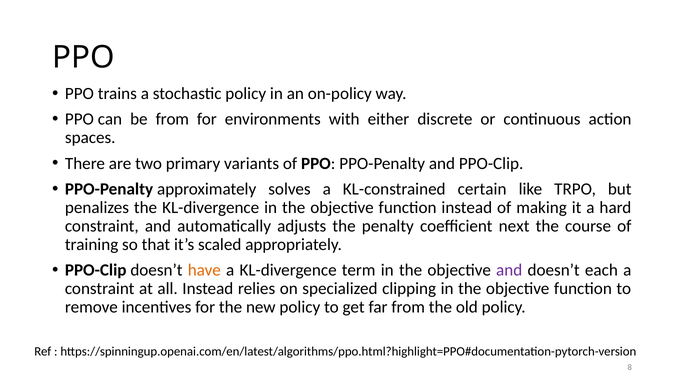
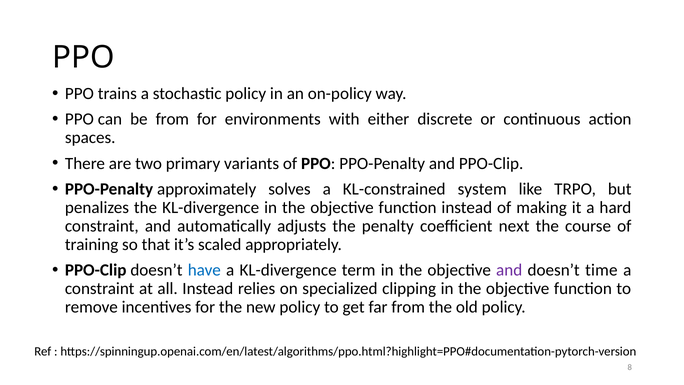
certain: certain -> system
have colour: orange -> blue
each: each -> time
